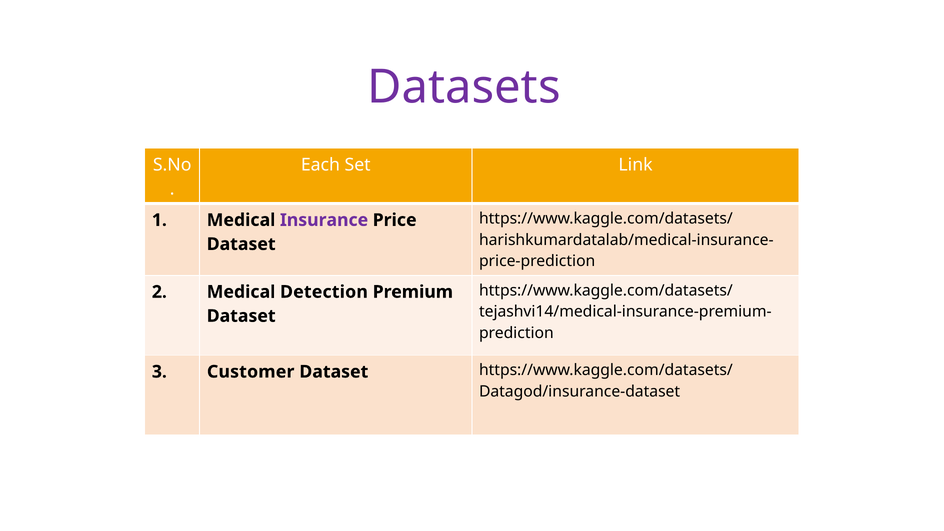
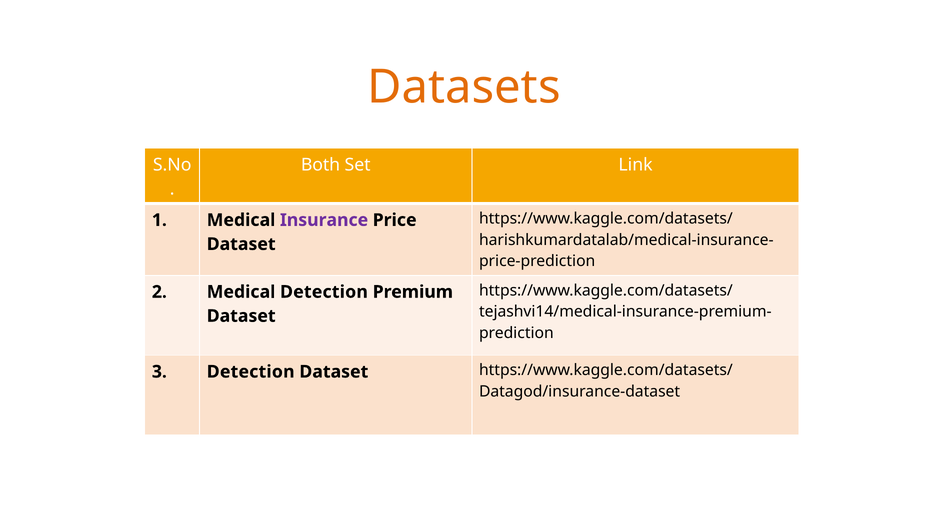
Datasets colour: purple -> orange
Each: Each -> Both
3 Customer: Customer -> Detection
